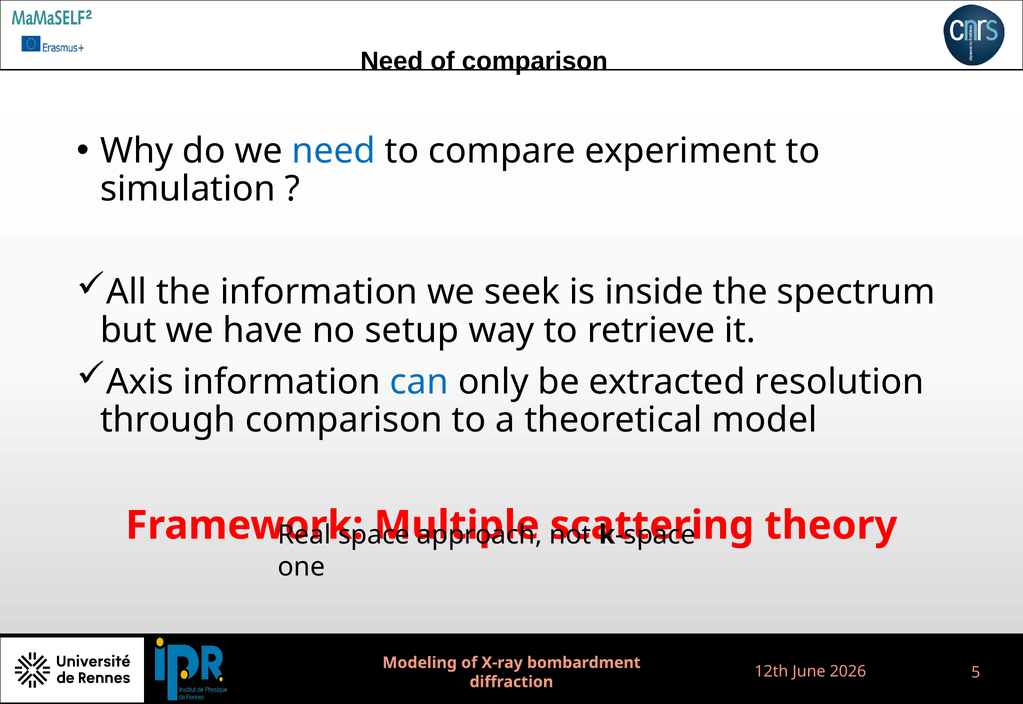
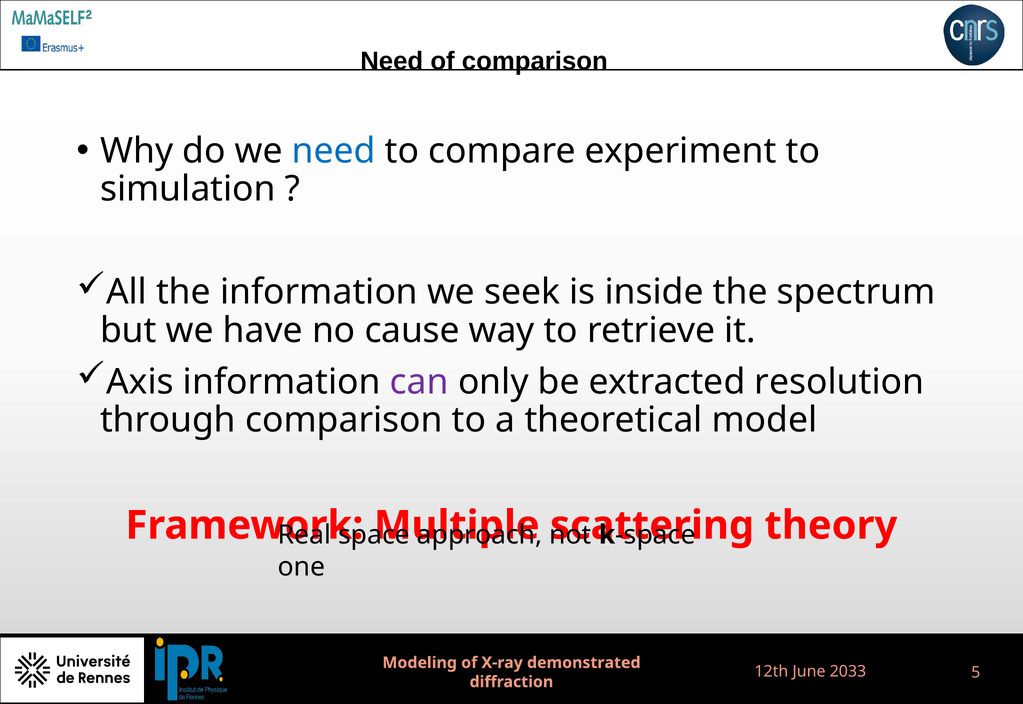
setup: setup -> cause
can colour: blue -> purple
bombardment: bombardment -> demonstrated
2026: 2026 -> 2033
